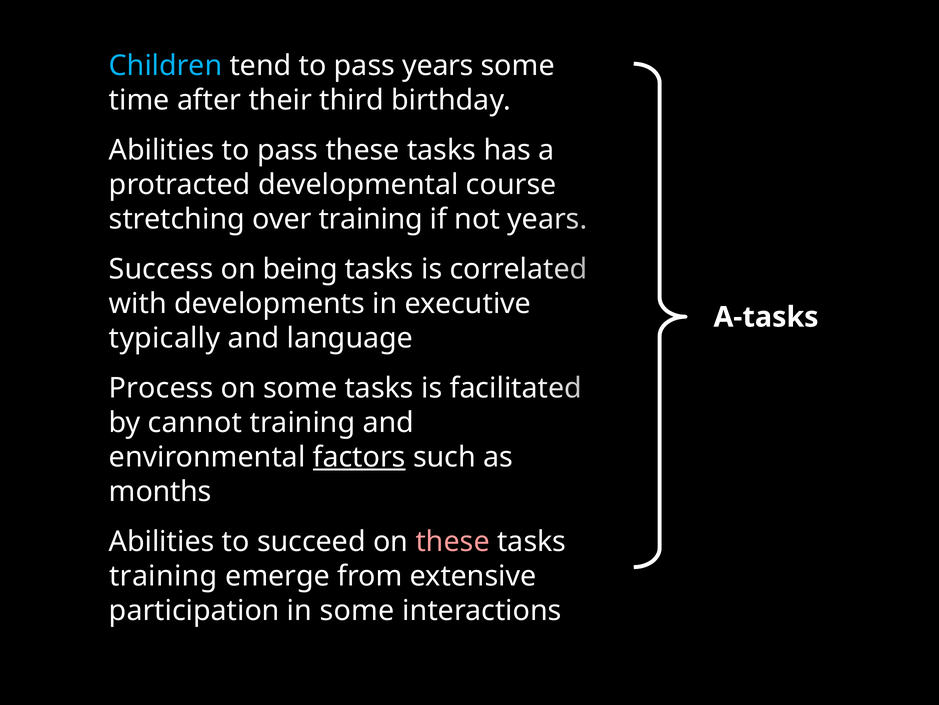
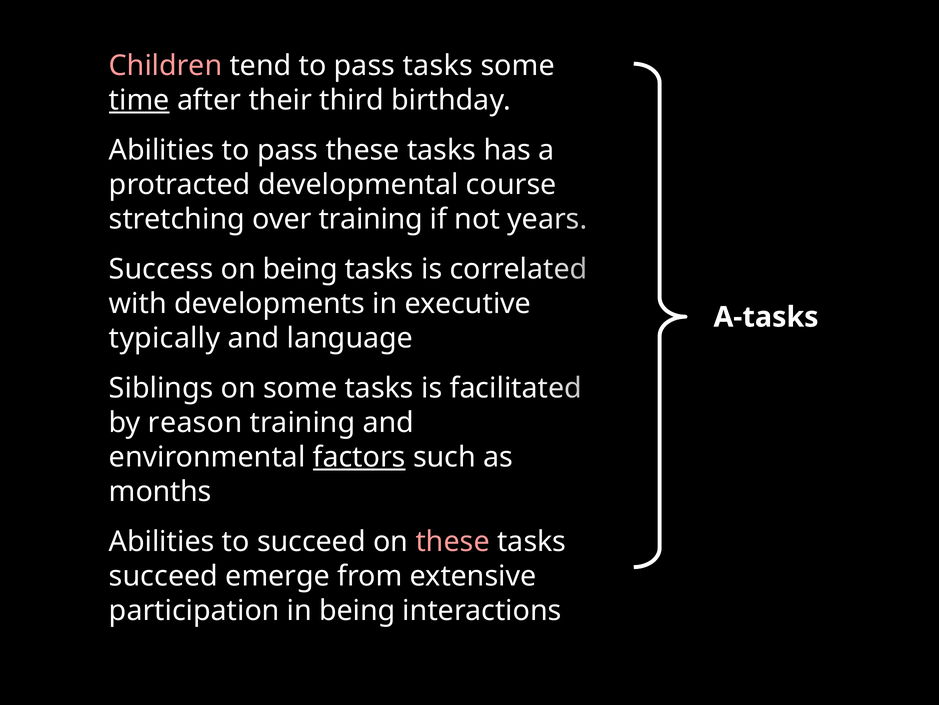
Children colour: light blue -> pink
pass years: years -> tasks
time underline: none -> present
Process: Process -> Siblings
cannot: cannot -> reason
training at (163, 576): training -> succeed
in some: some -> being
